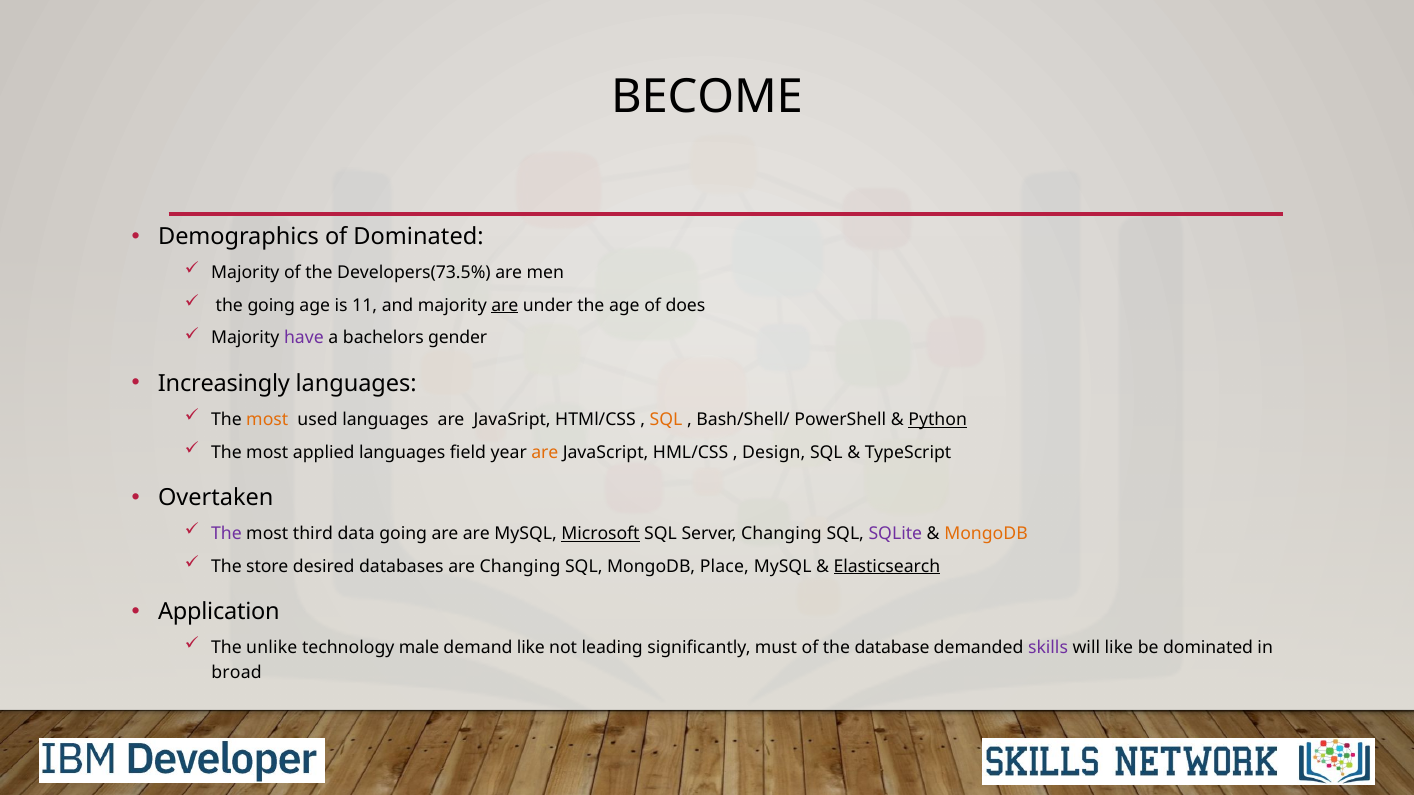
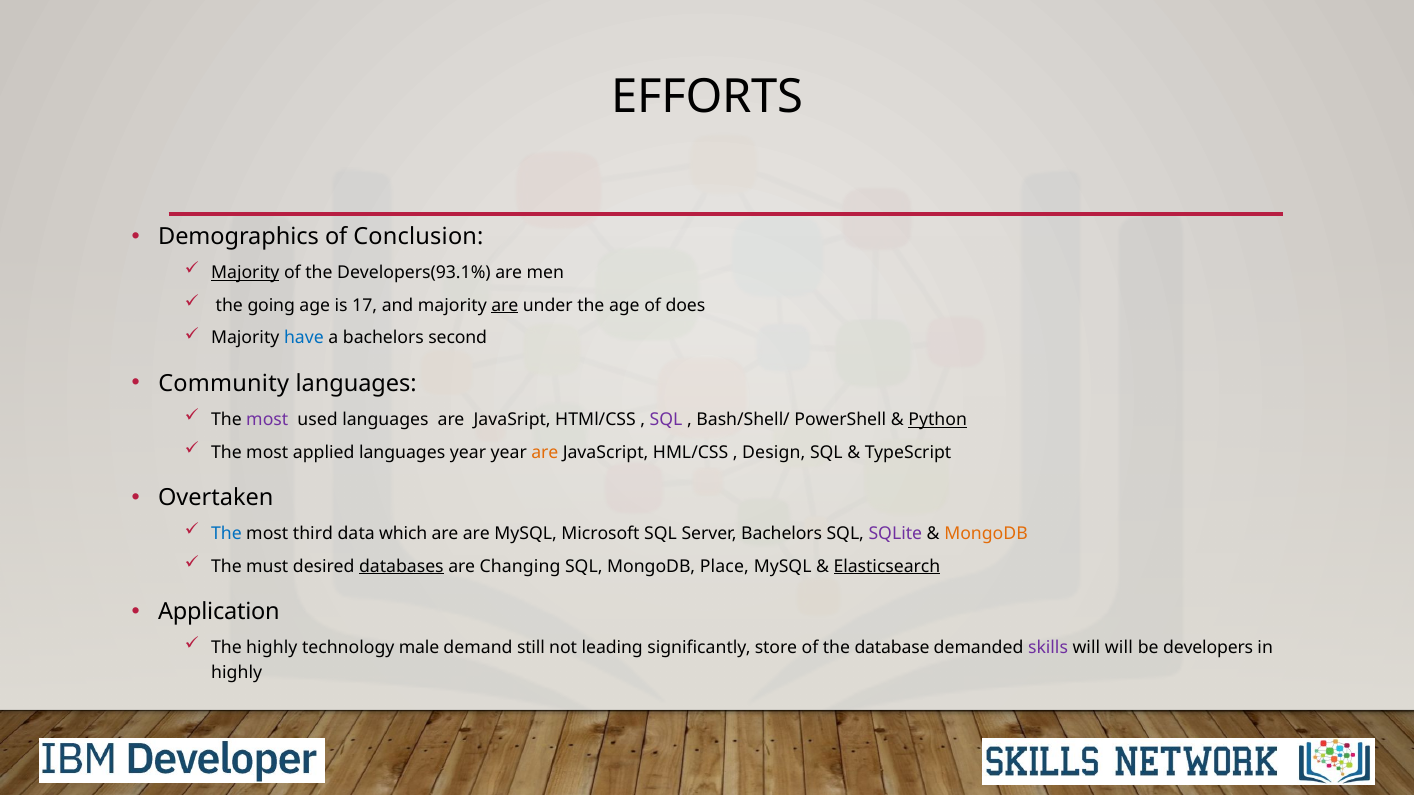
BECOME: BECOME -> EFFORTS
of Dominated: Dominated -> Conclusion
Majority at (245, 273) underline: none -> present
Developers(73.5%: Developers(73.5% -> Developers(93.1%
11: 11 -> 17
have colour: purple -> blue
gender: gender -> second
Increasingly: Increasingly -> Community
most at (267, 420) colour: orange -> purple
SQL at (666, 420) colour: orange -> purple
languages field: field -> year
The at (226, 534) colour: purple -> blue
data going: going -> which
Microsoft underline: present -> none
Server Changing: Changing -> Bachelors
store: store -> must
databases underline: none -> present
The unlike: unlike -> highly
demand like: like -> still
must: must -> store
will like: like -> will
be dominated: dominated -> developers
broad at (237, 673): broad -> highly
